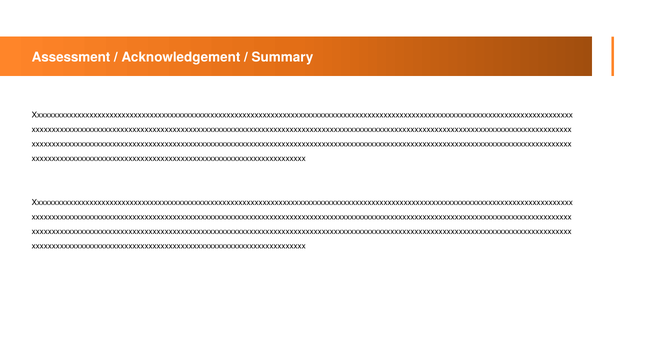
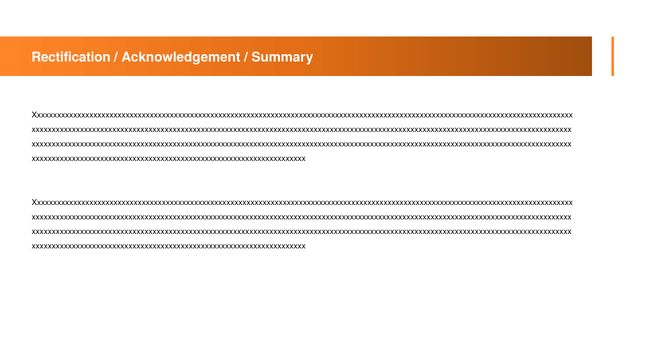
Assessment: Assessment -> Rectification
